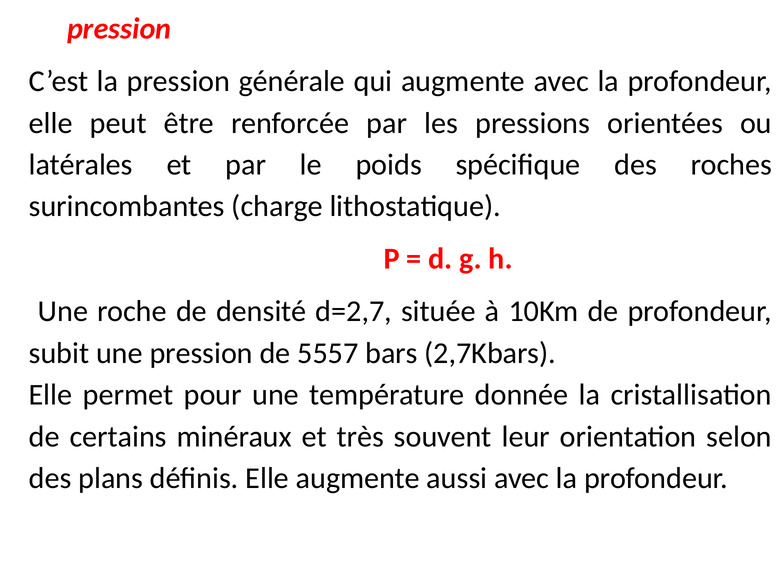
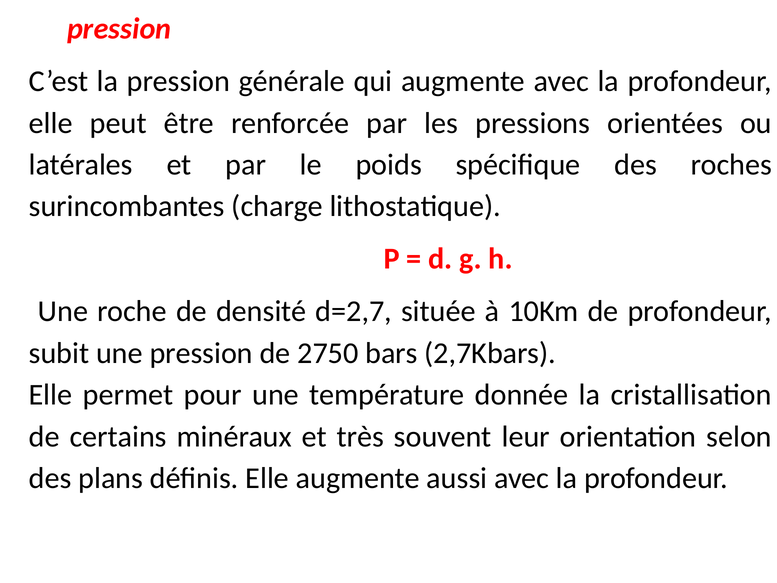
5557: 5557 -> 2750
